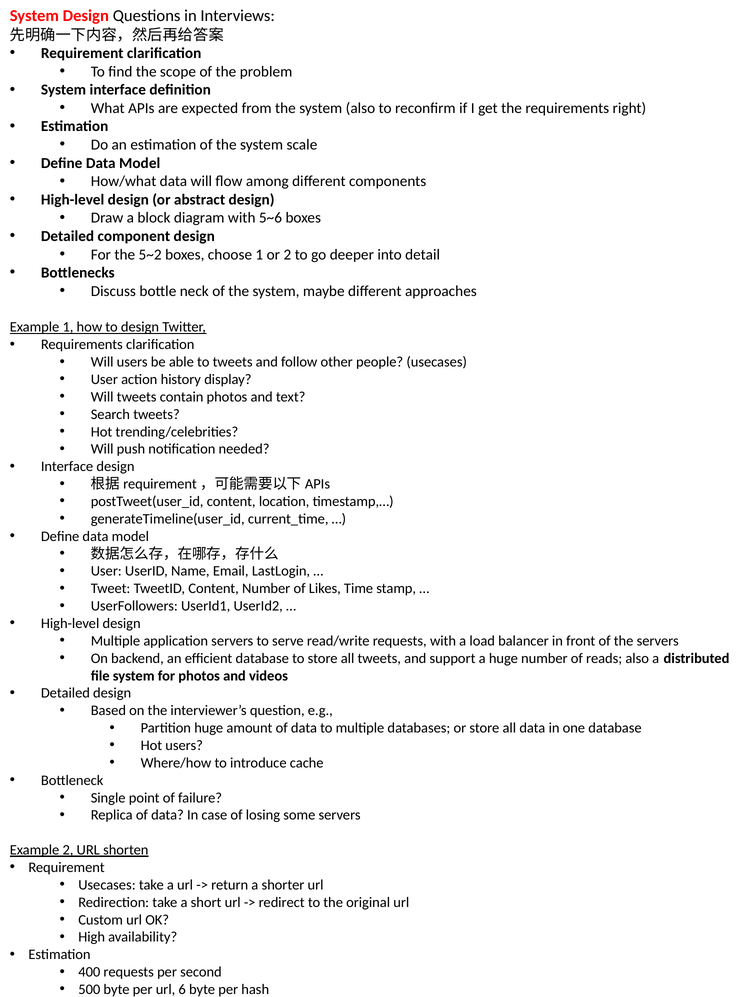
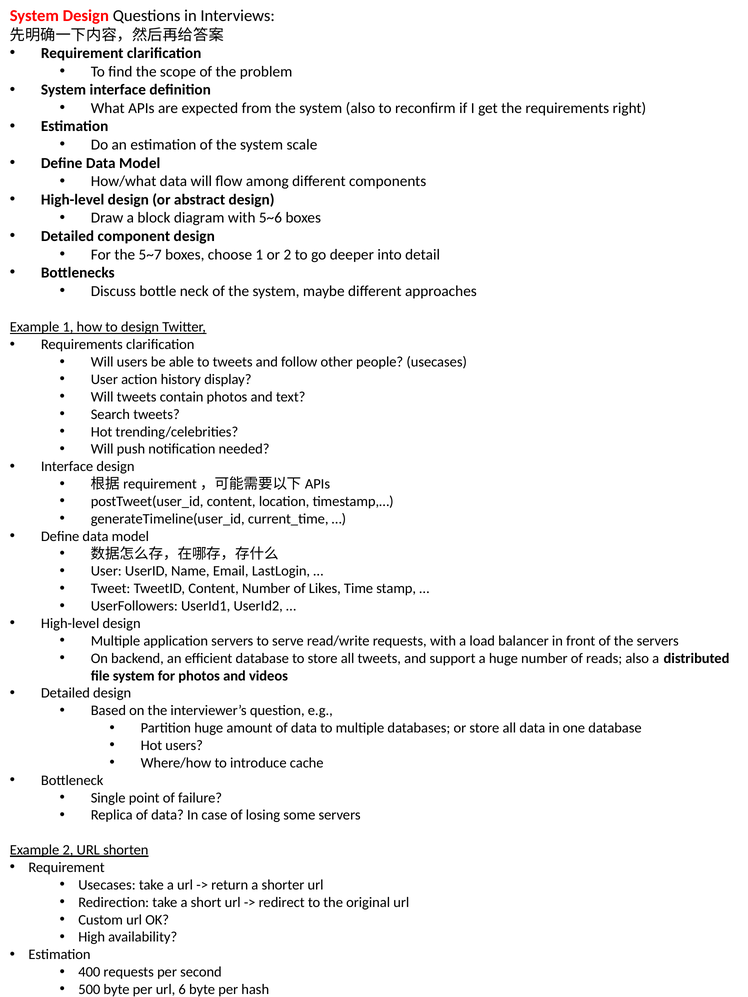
5~2: 5~2 -> 5~7
